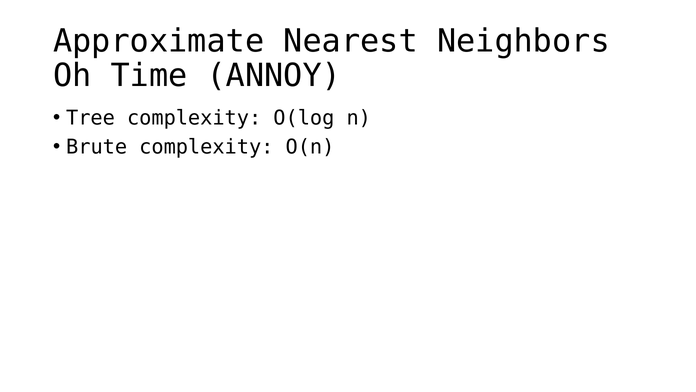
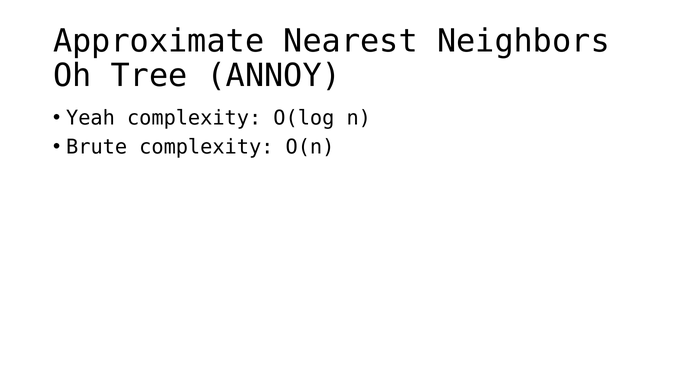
Time: Time -> Tree
Tree: Tree -> Yeah
